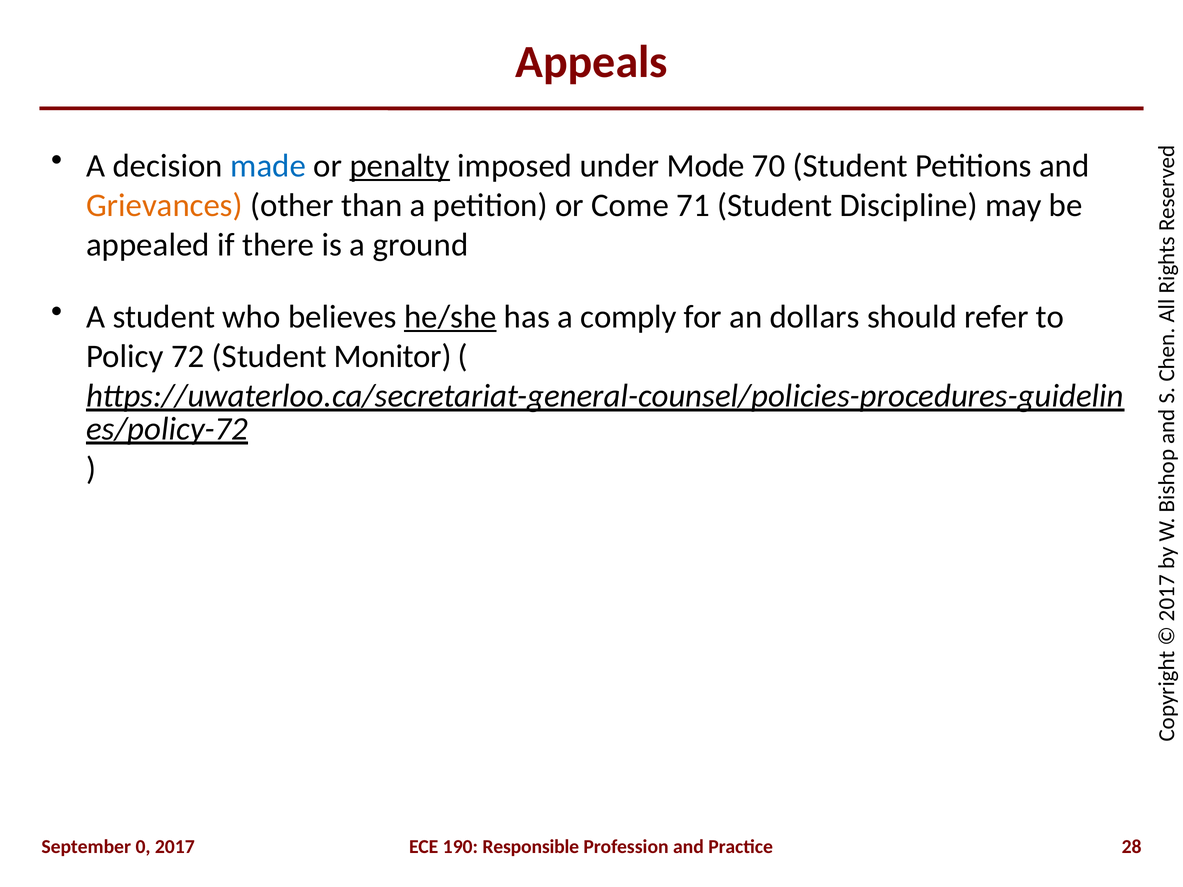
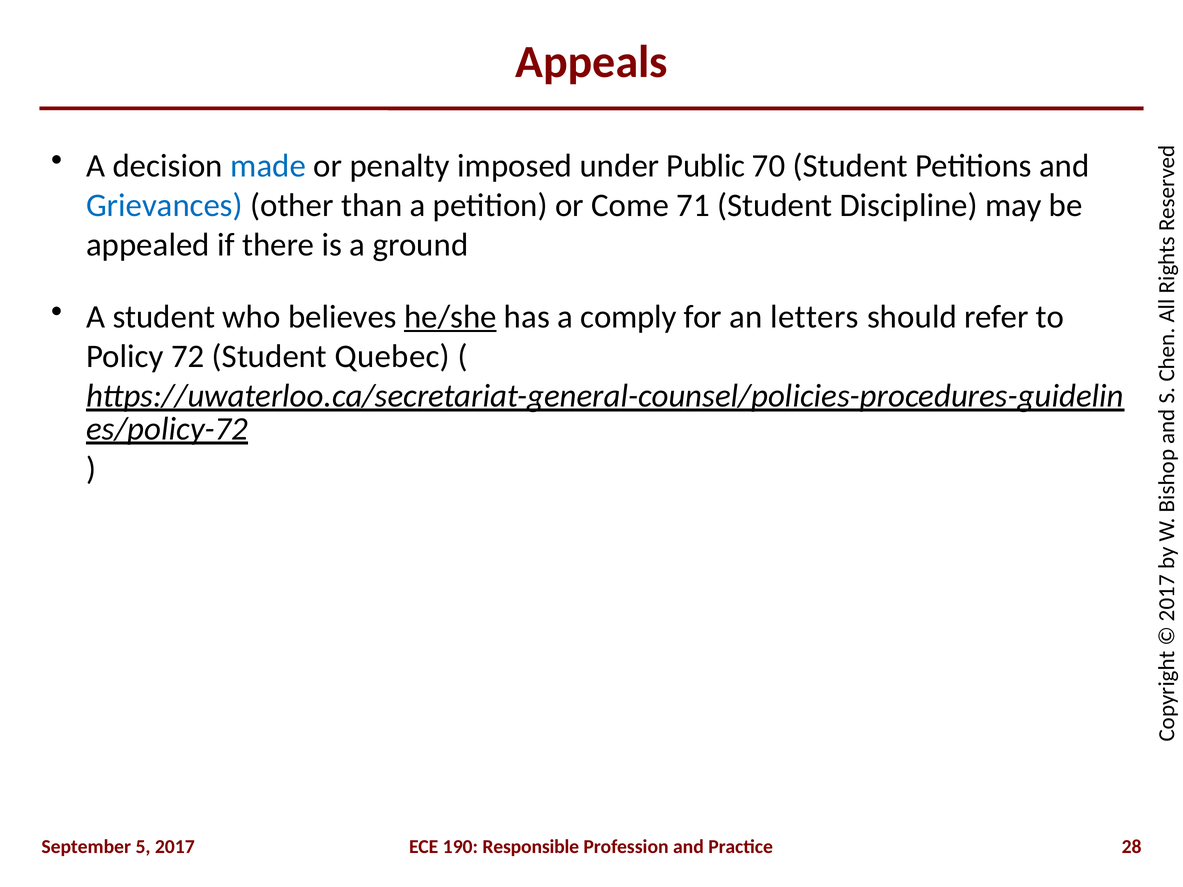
penalty underline: present -> none
Mode: Mode -> Public
Grievances colour: orange -> blue
dollars: dollars -> letters
Monitor: Monitor -> Quebec
September 0: 0 -> 5
